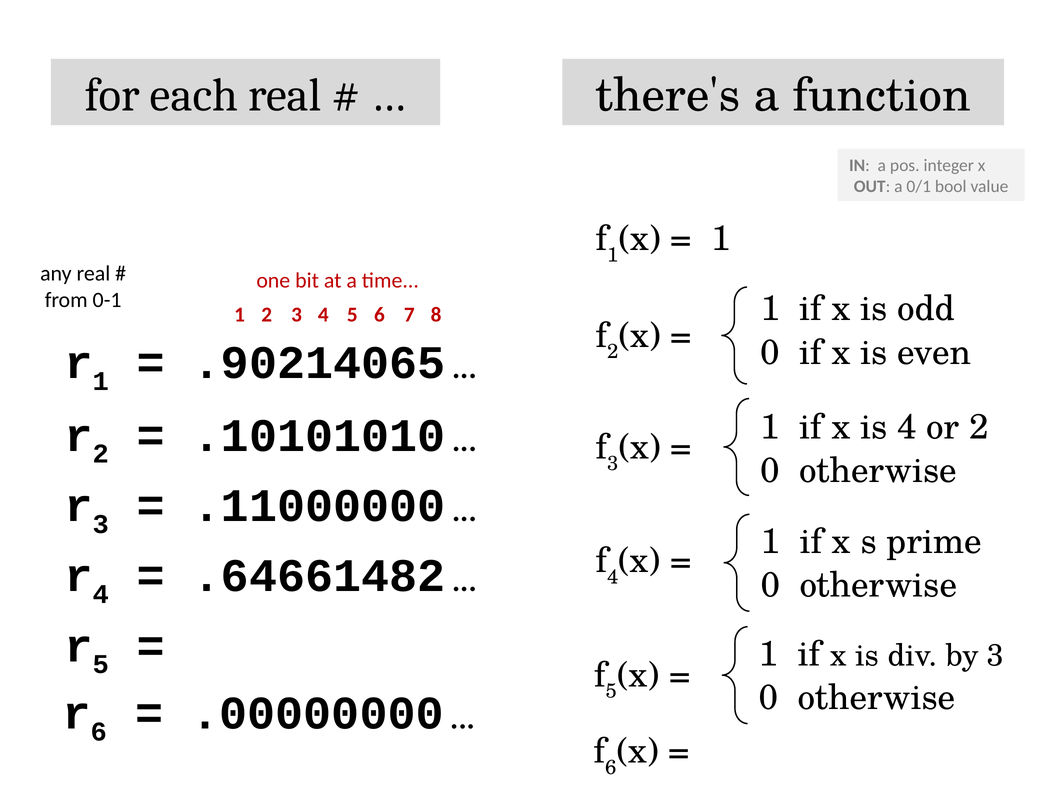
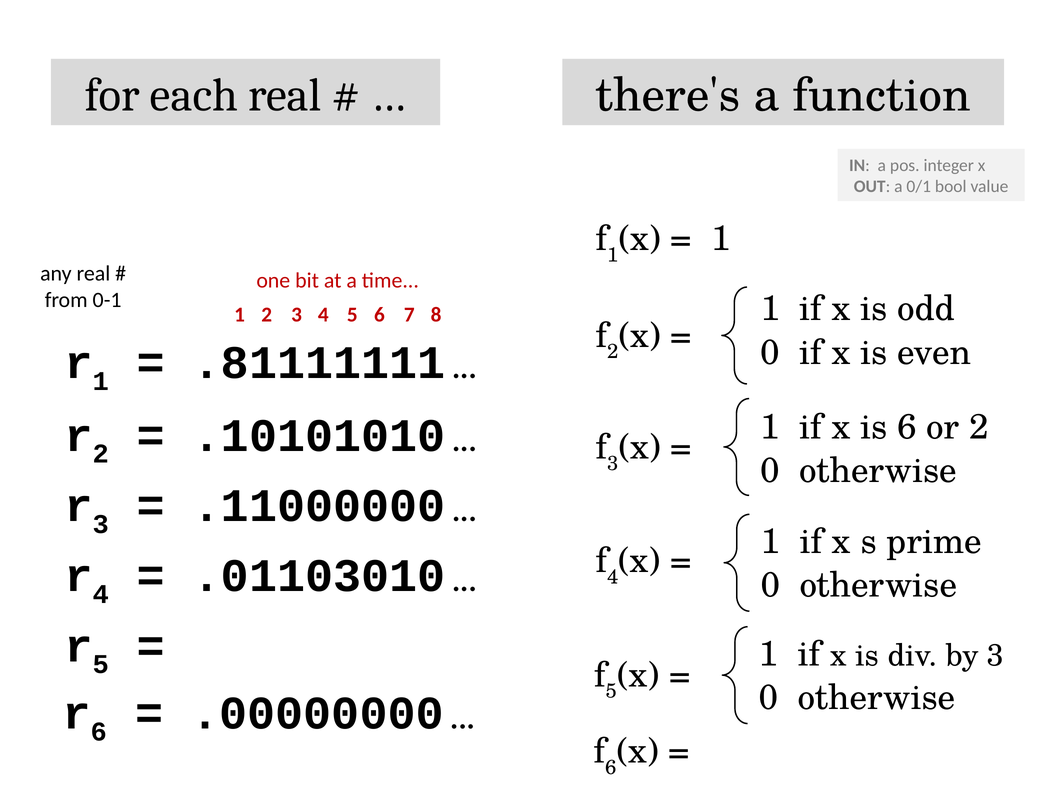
.90214065: .90214065 -> .81111111
is 4: 4 -> 6
.64661482: .64661482 -> .01103010
